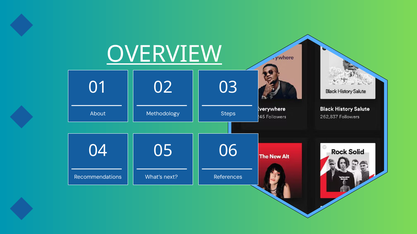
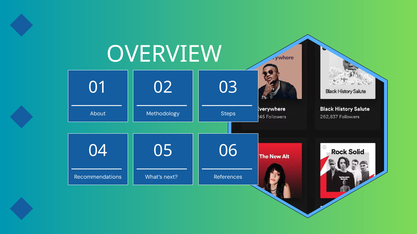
OVERVIEW underline: present -> none
